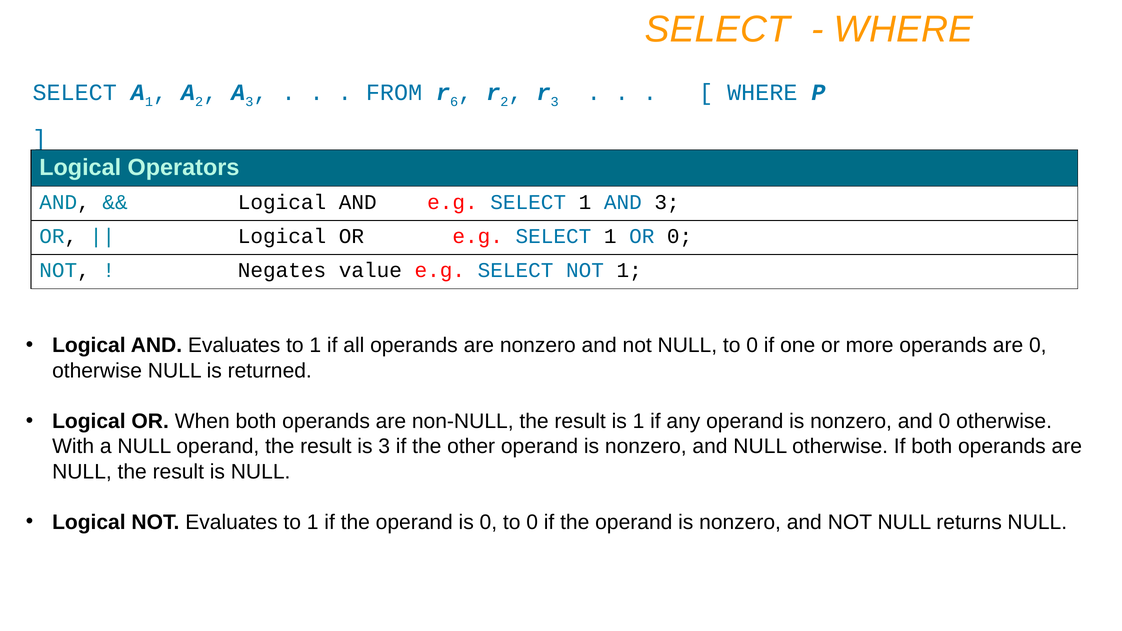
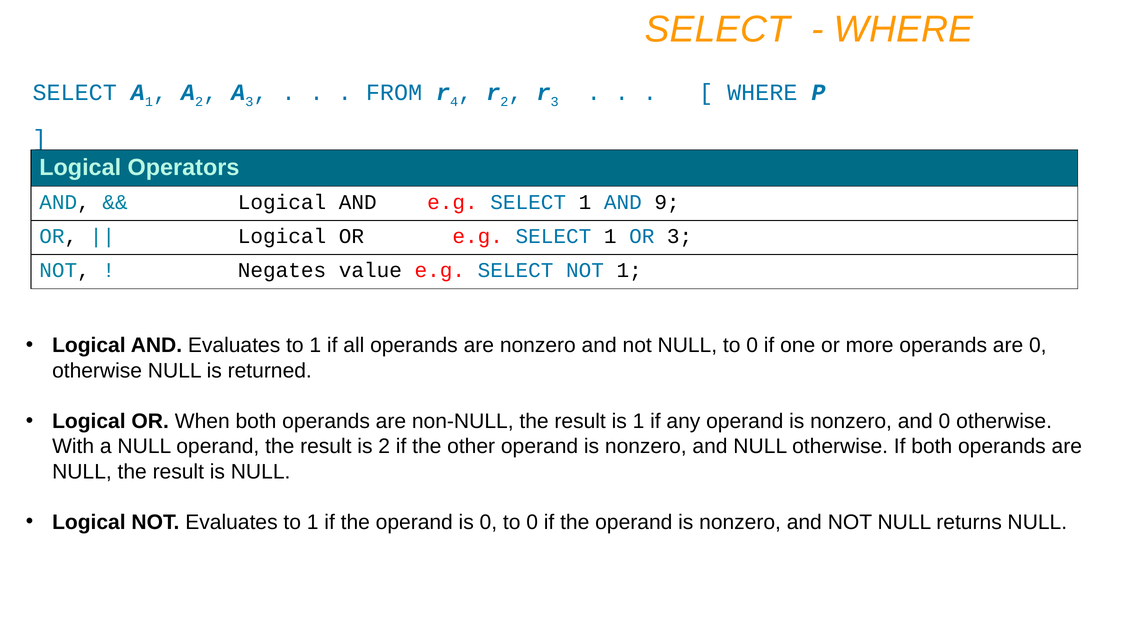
6: 6 -> 4
AND 3: 3 -> 9
OR 0: 0 -> 3
is 3: 3 -> 2
